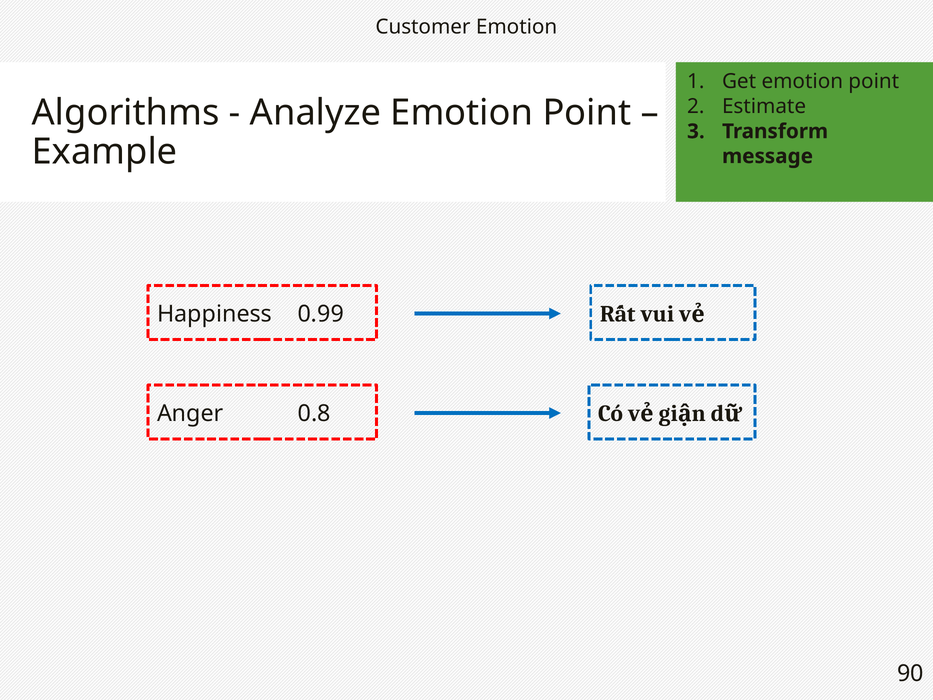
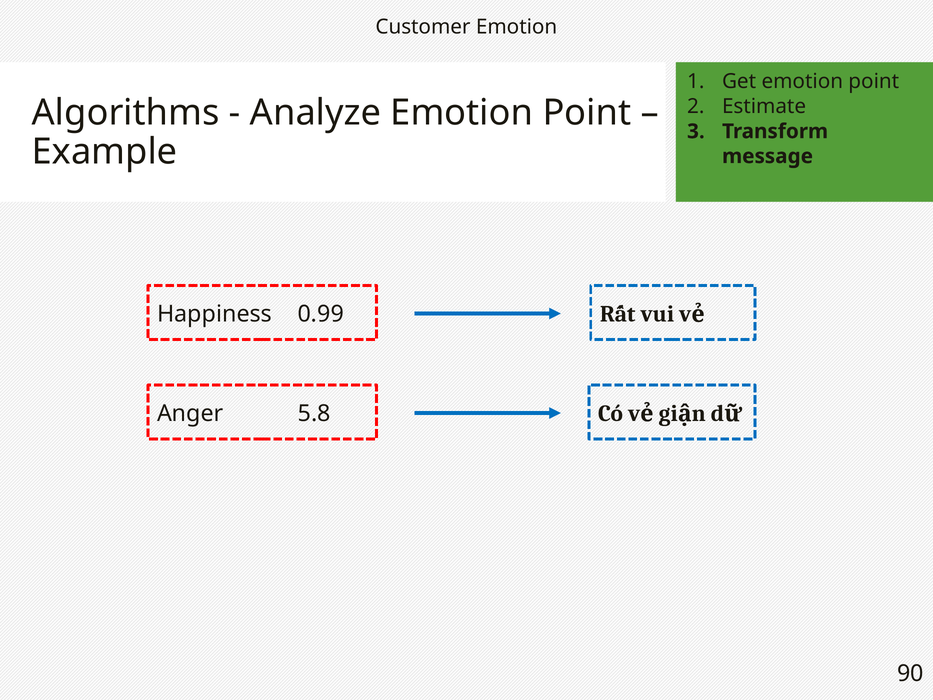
0.8: 0.8 -> 5.8
